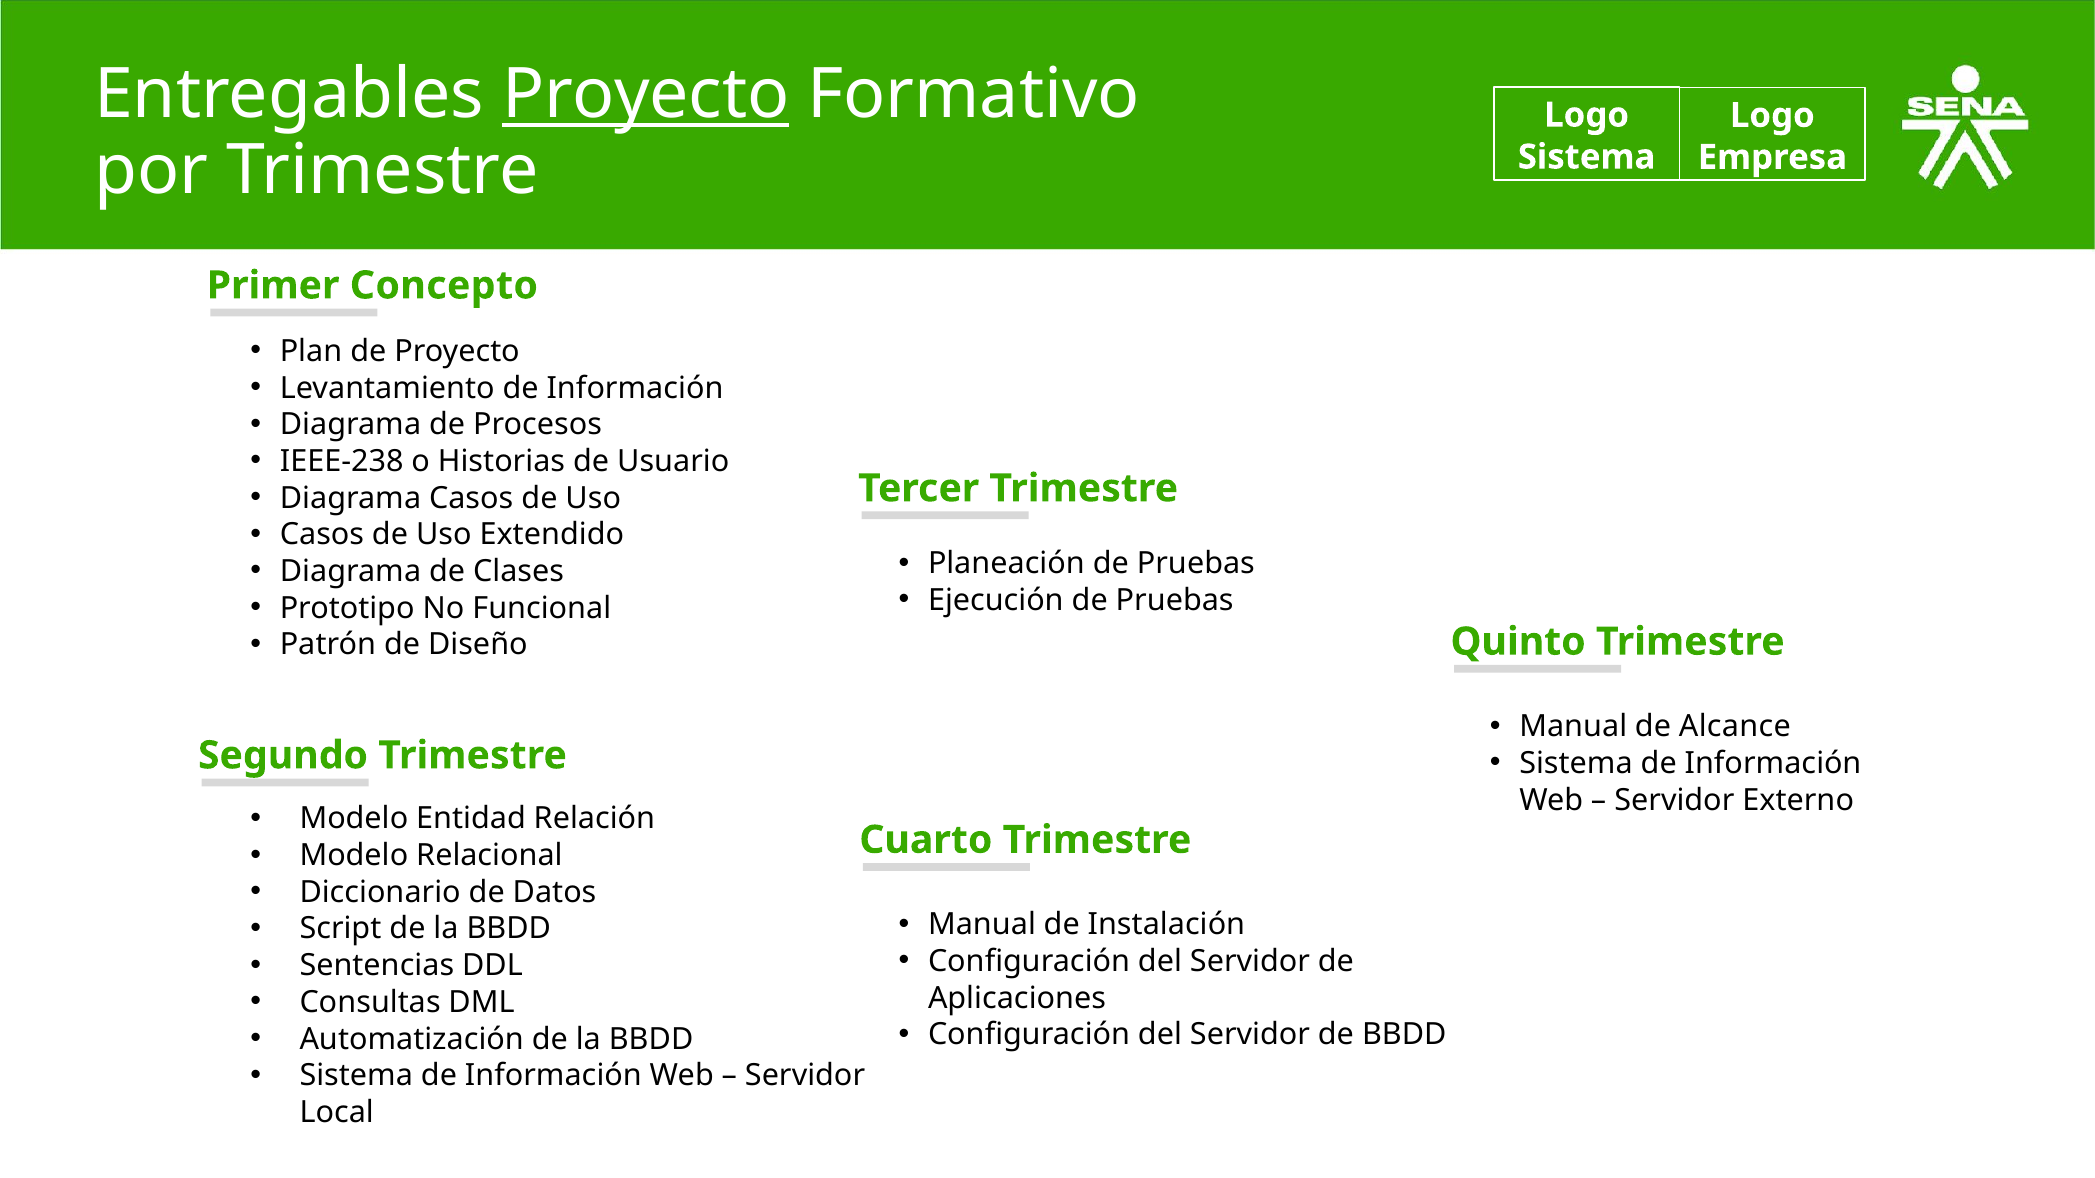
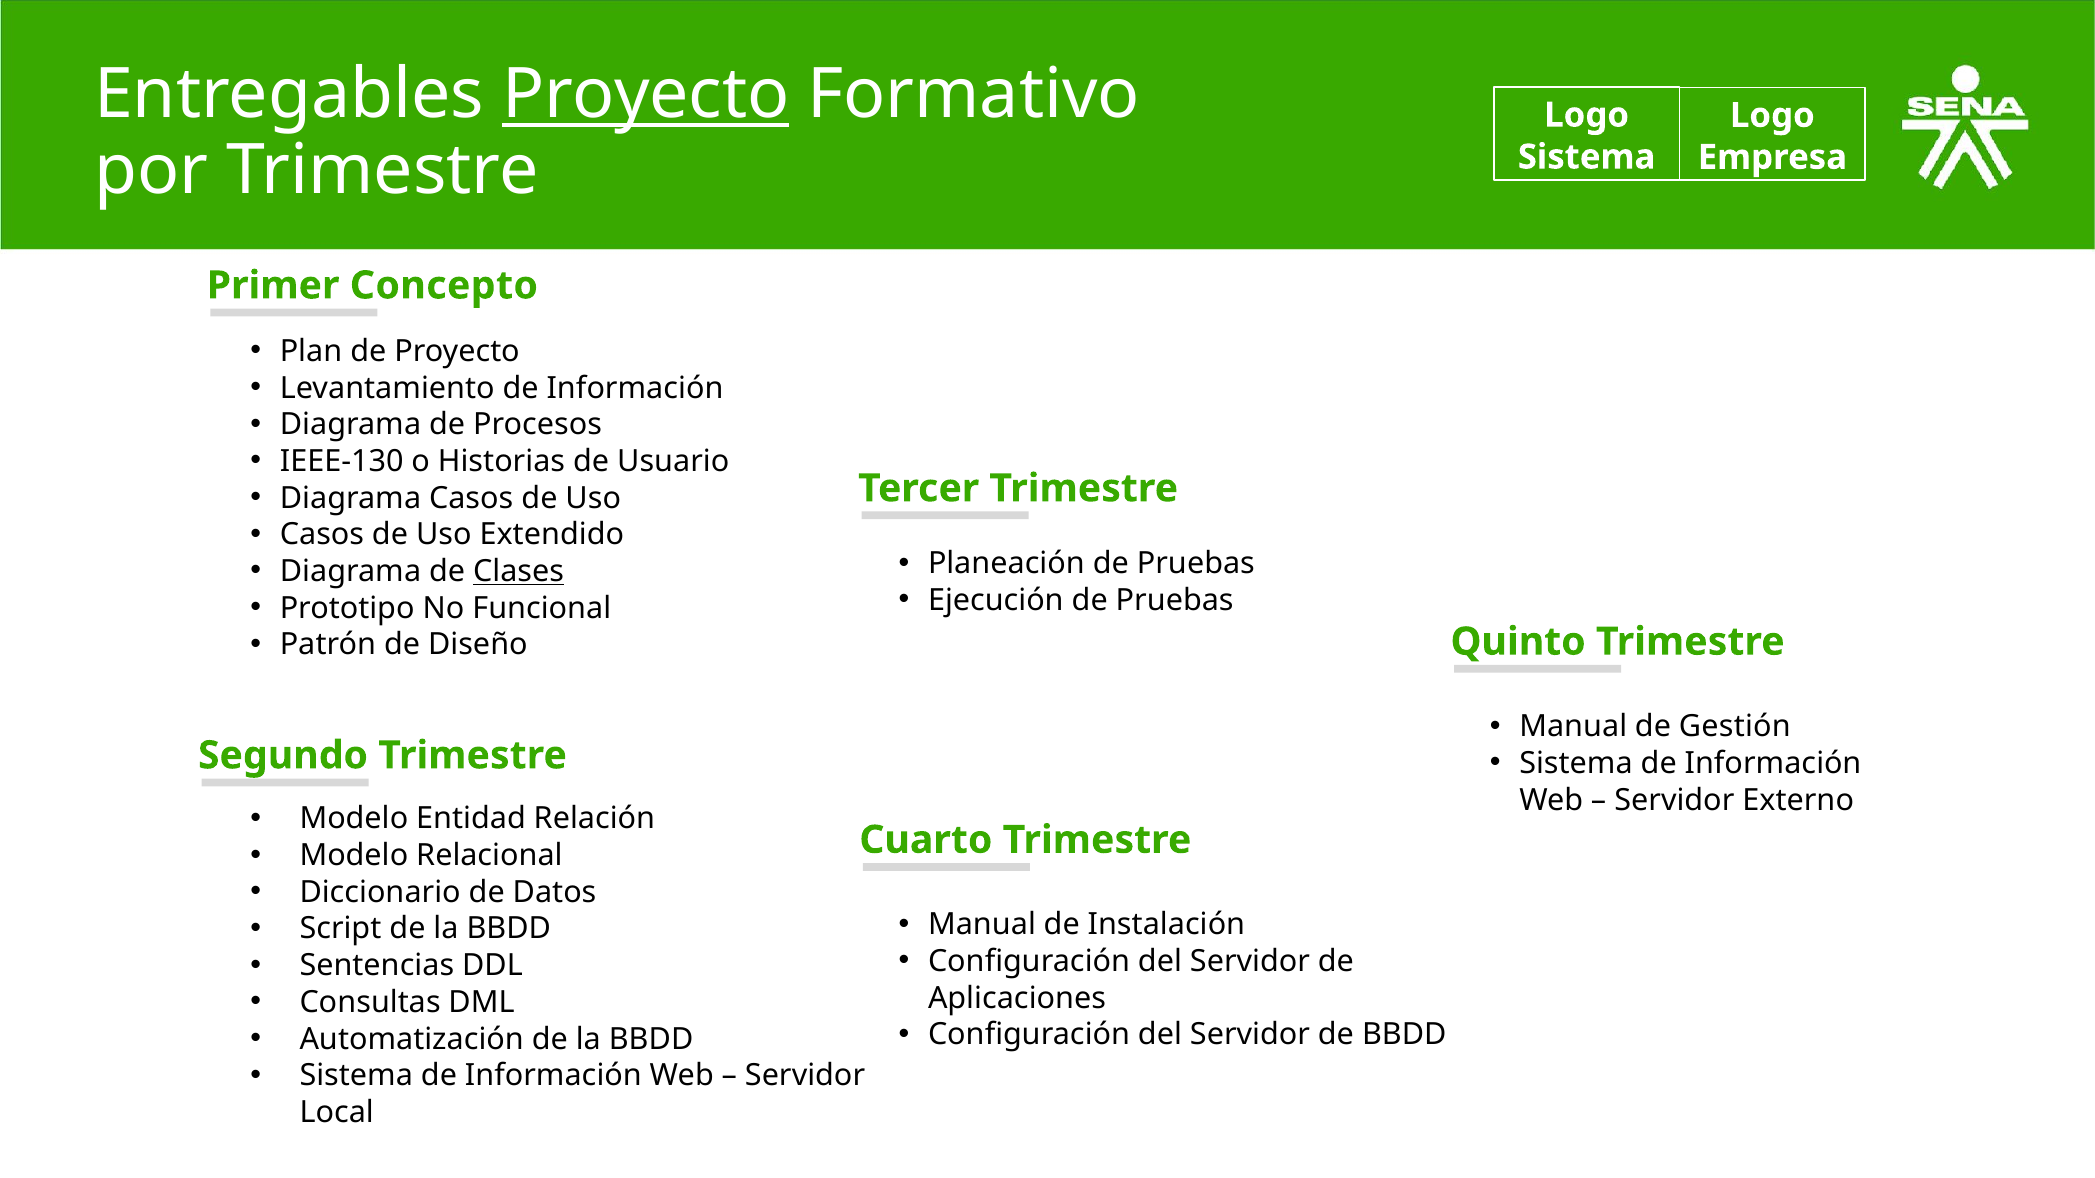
IEEE-238: IEEE-238 -> IEEE-130
Clases underline: none -> present
Alcance: Alcance -> Gestión
